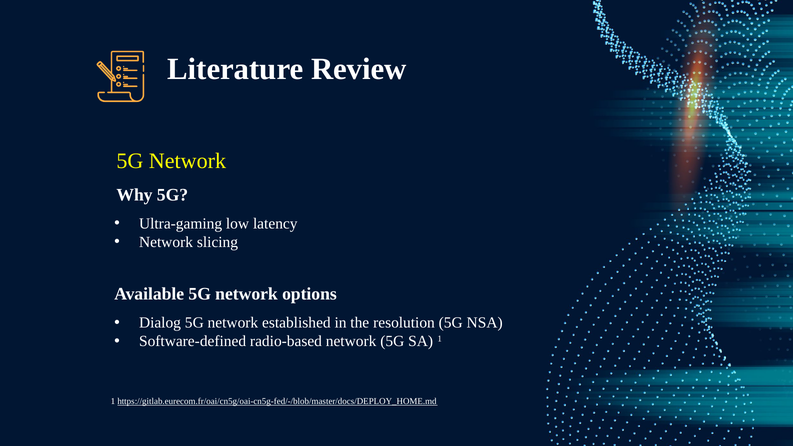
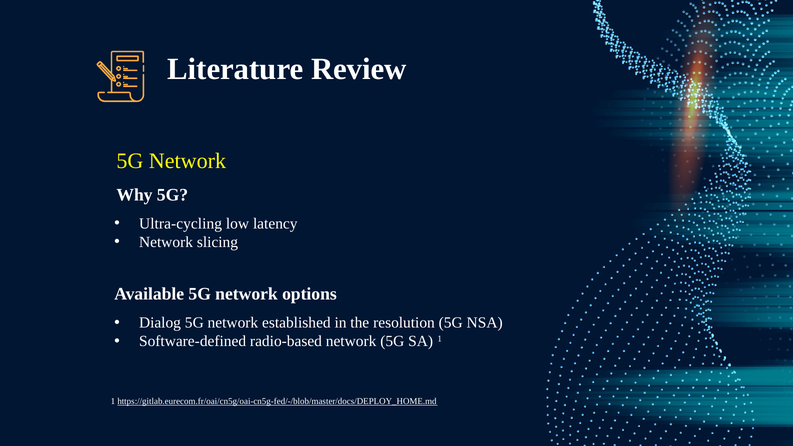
Ultra-gaming: Ultra-gaming -> Ultra-cycling
